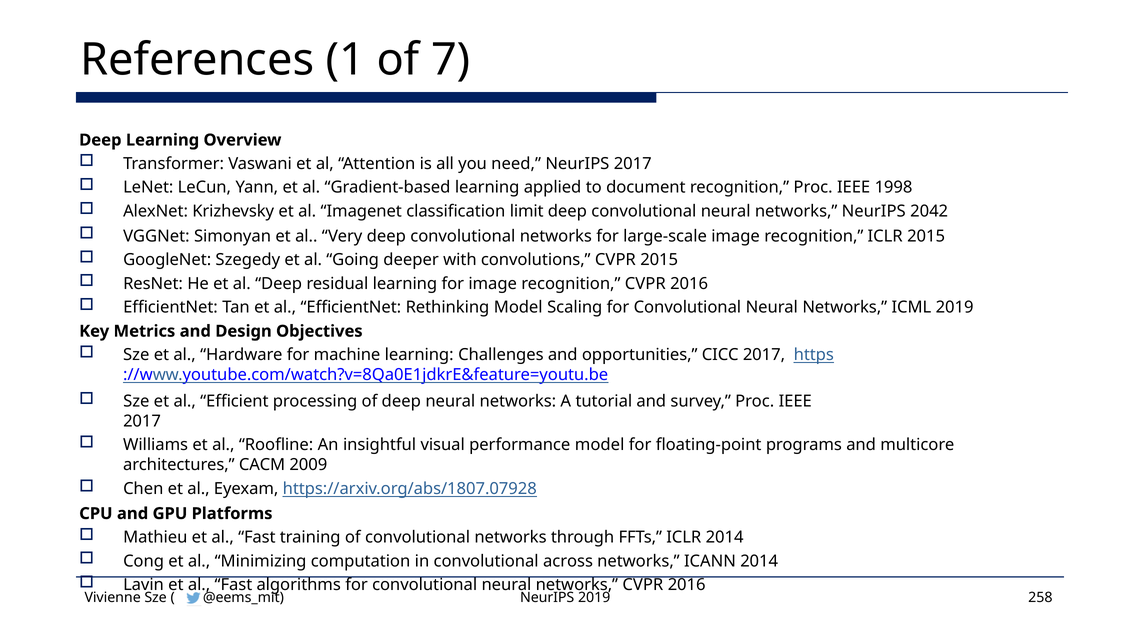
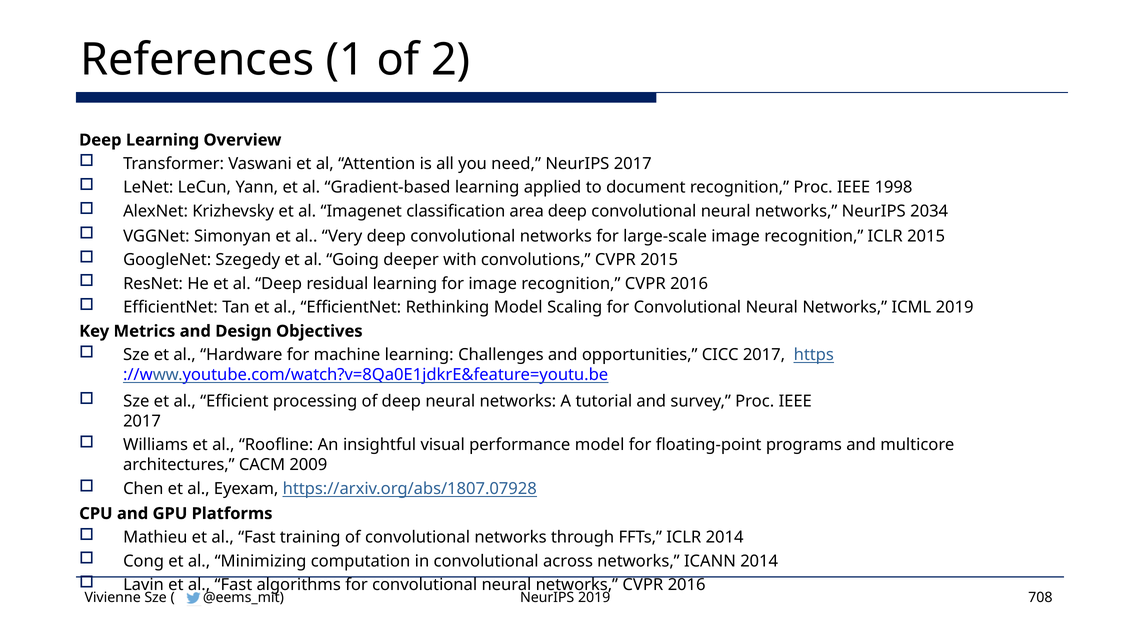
7: 7 -> 2
limit: limit -> area
2042: 2042 -> 2034
258: 258 -> 708
